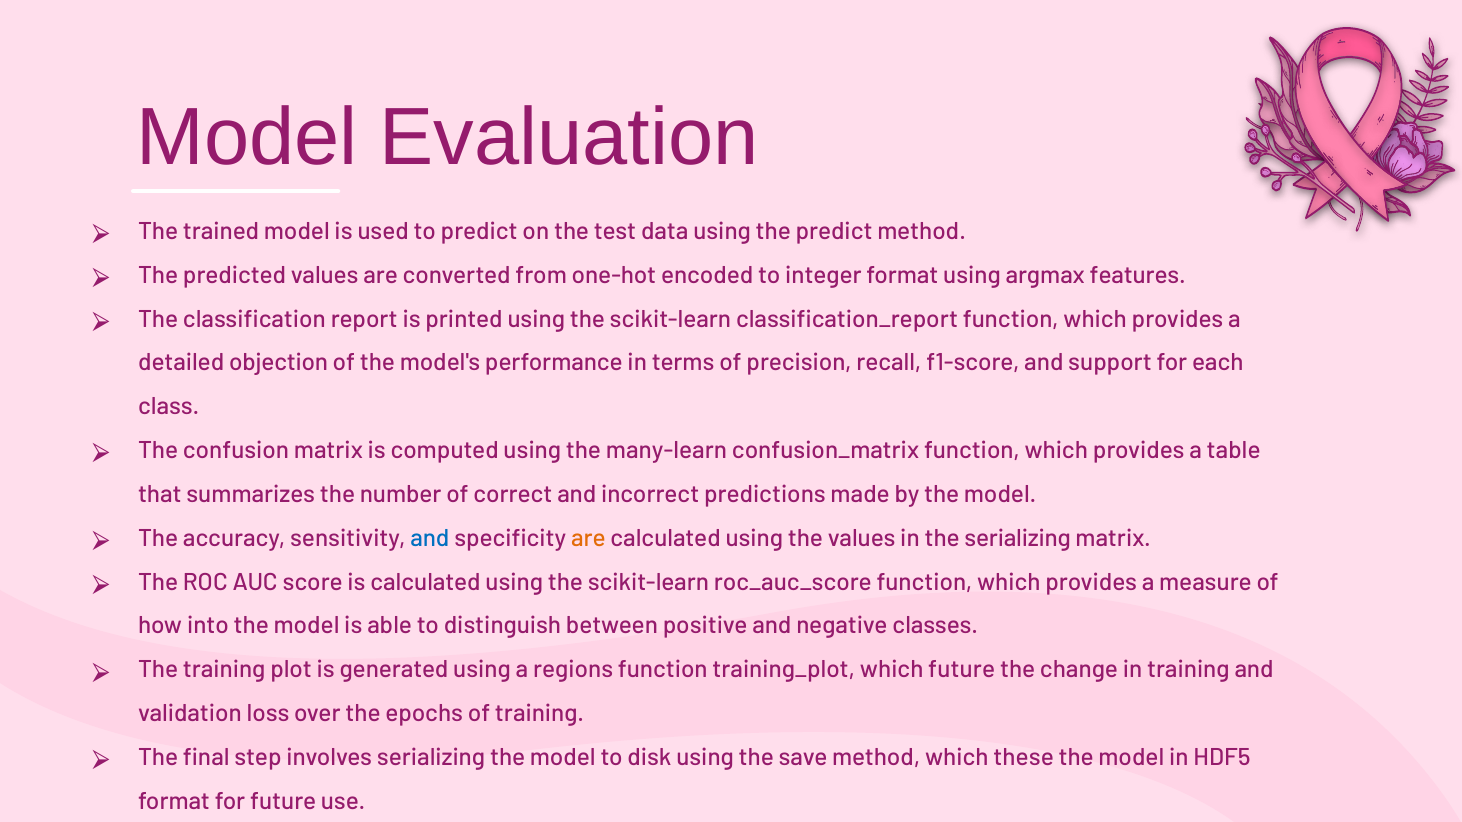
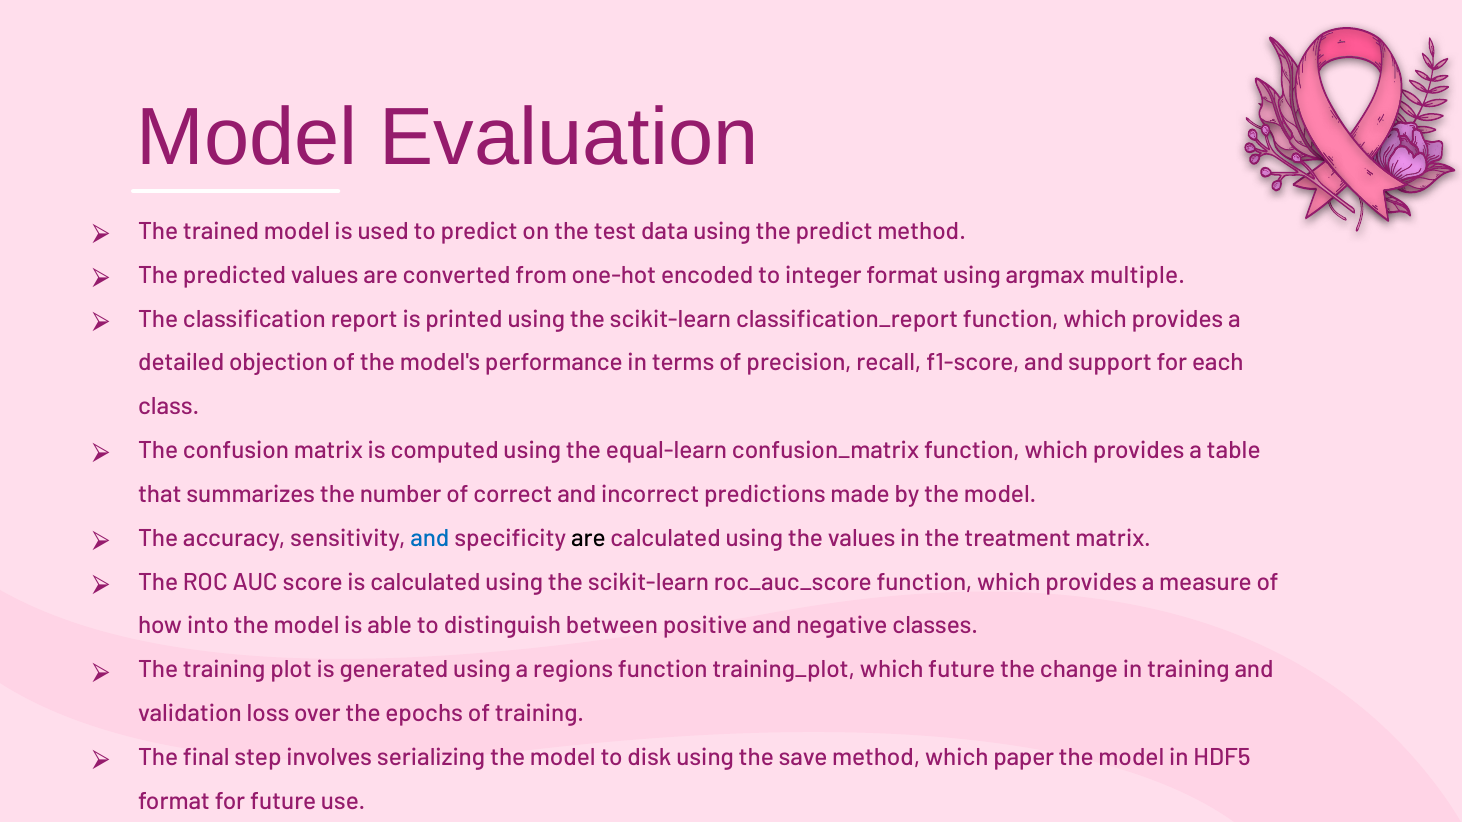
features: features -> multiple
many-learn: many-learn -> equal-learn
are at (588, 538) colour: orange -> black
the serializing: serializing -> treatment
these: these -> paper
